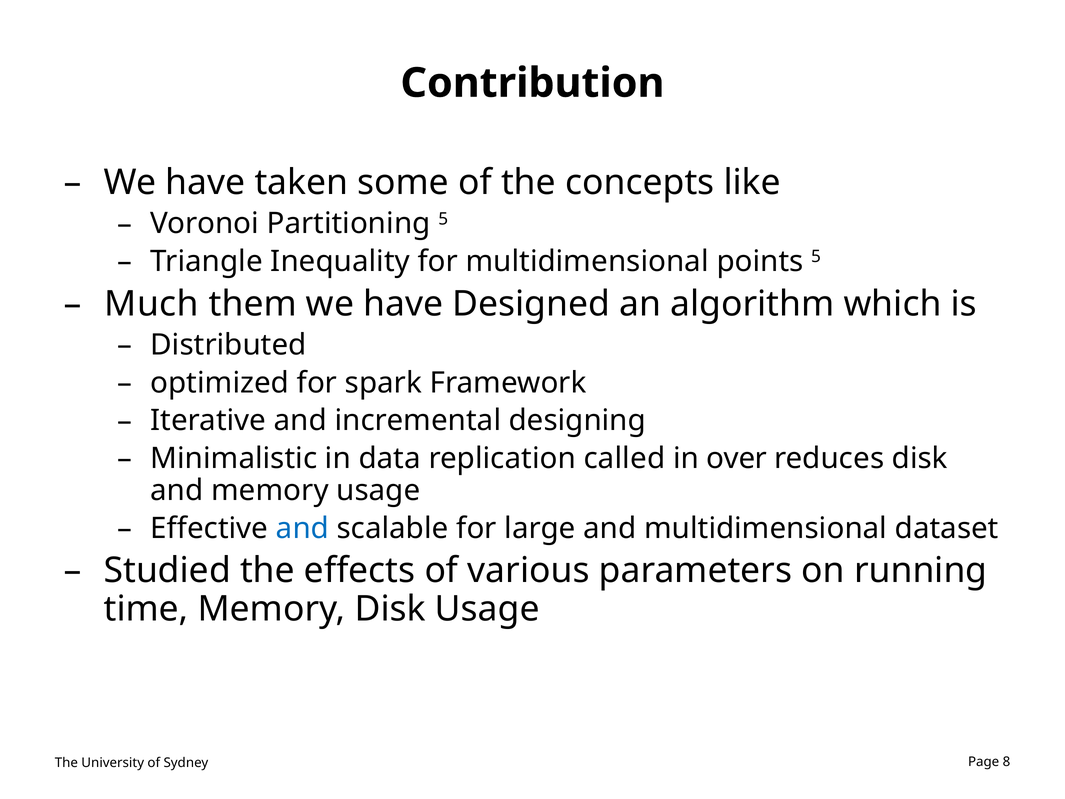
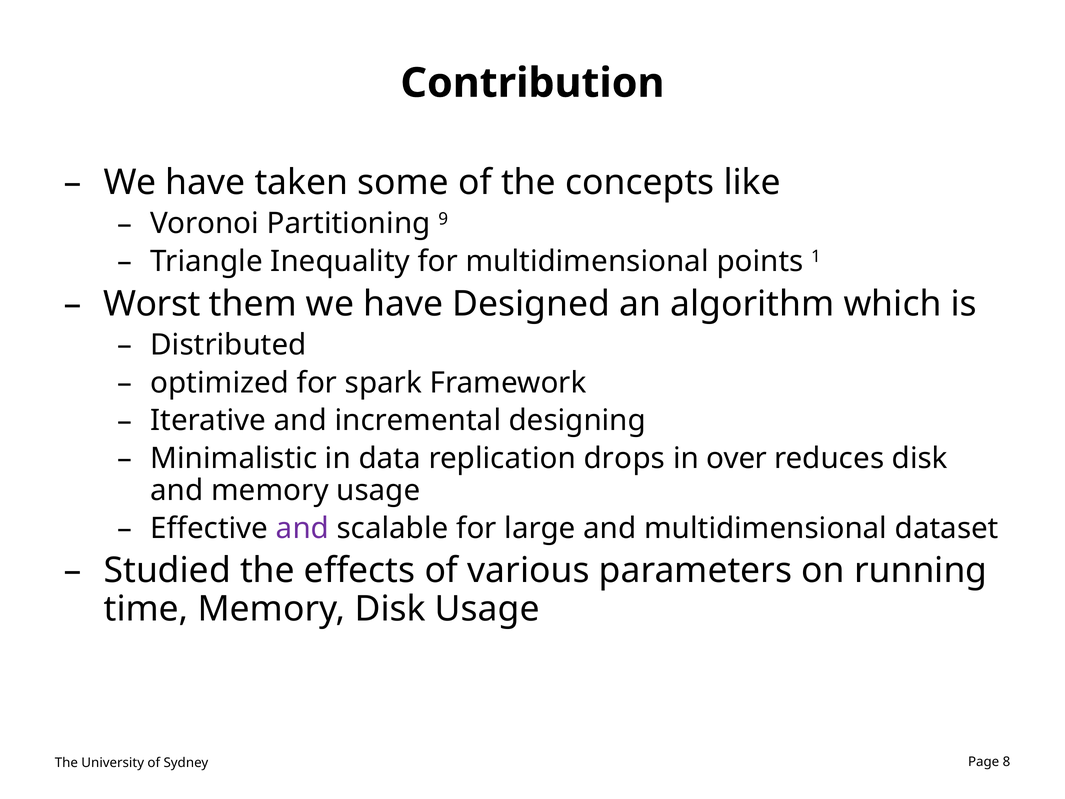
Partitioning 5: 5 -> 9
points 5: 5 -> 1
Much: Much -> Worst
called: called -> drops
and at (302, 528) colour: blue -> purple
